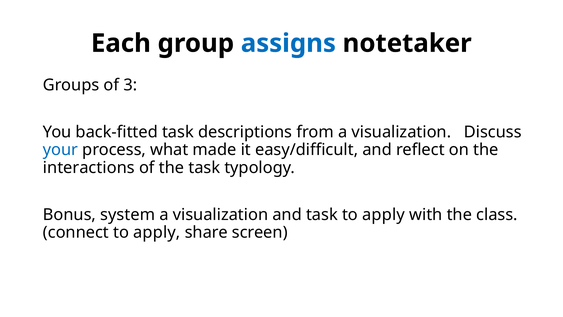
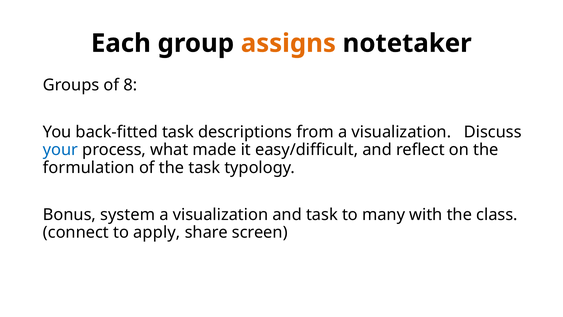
assigns colour: blue -> orange
3: 3 -> 8
interactions: interactions -> formulation
task to apply: apply -> many
